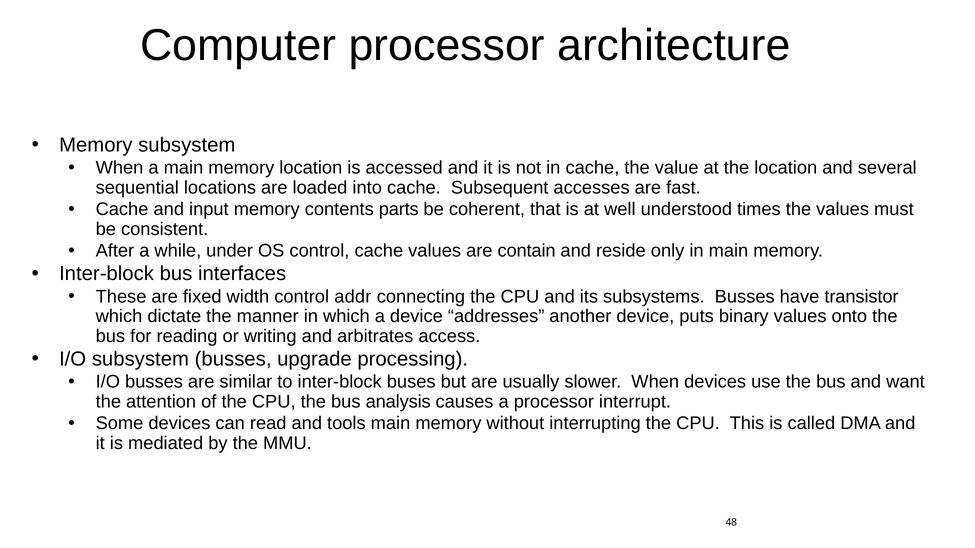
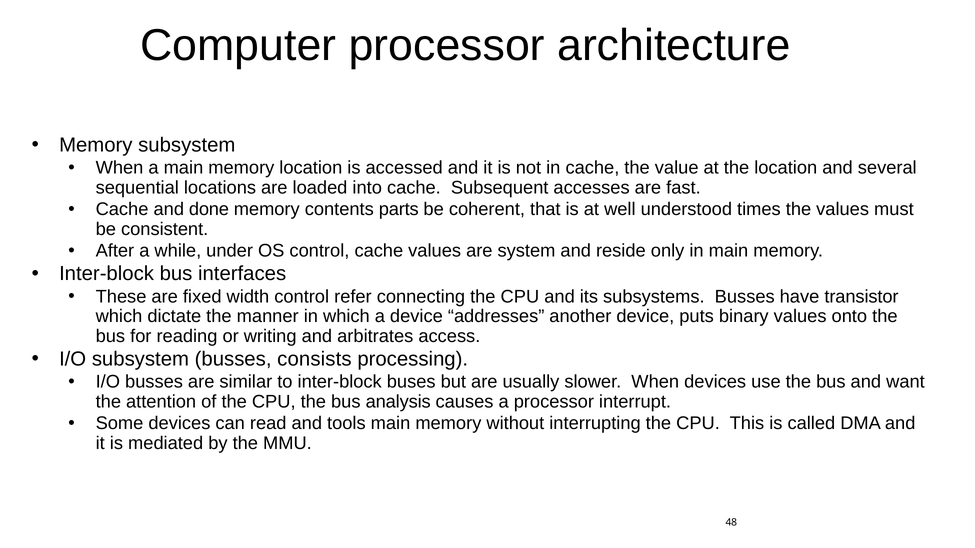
input: input -> done
contain: contain -> system
addr: addr -> refer
upgrade: upgrade -> consists
